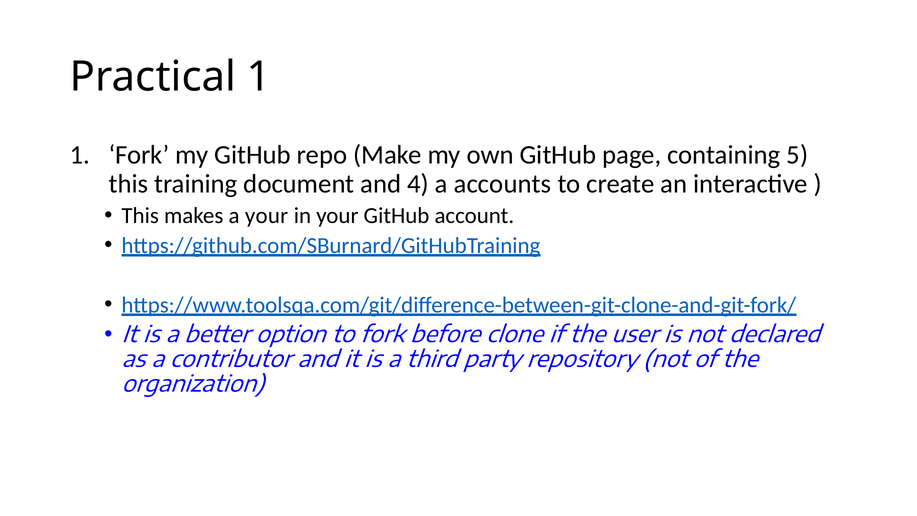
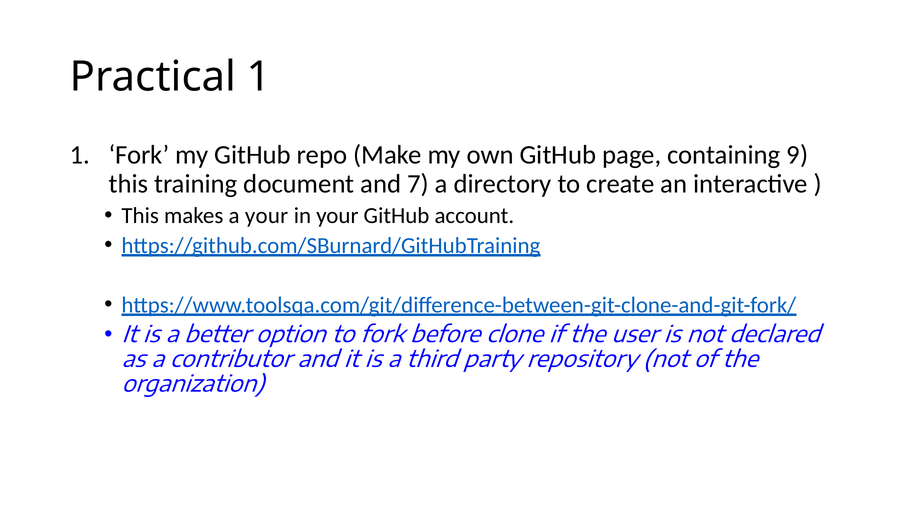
5: 5 -> 9
4: 4 -> 7
accounts: accounts -> directory
